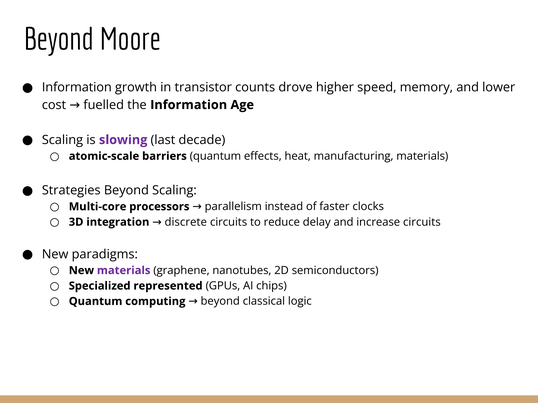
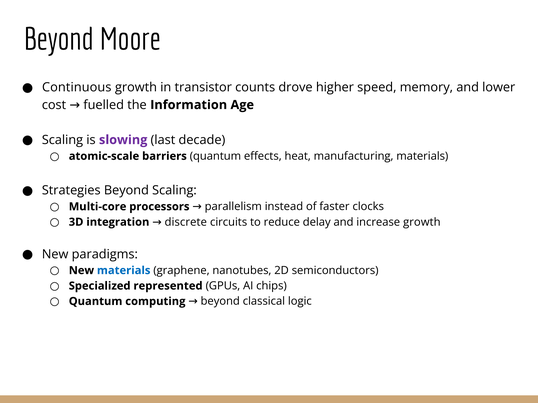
Information at (77, 87): Information -> Continuous
increase circuits: circuits -> growth
materials at (124, 271) colour: purple -> blue
